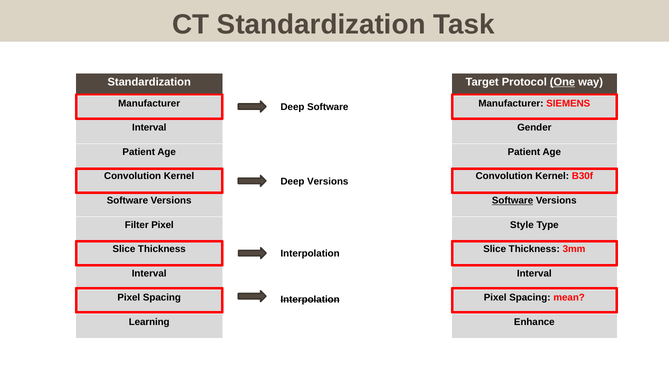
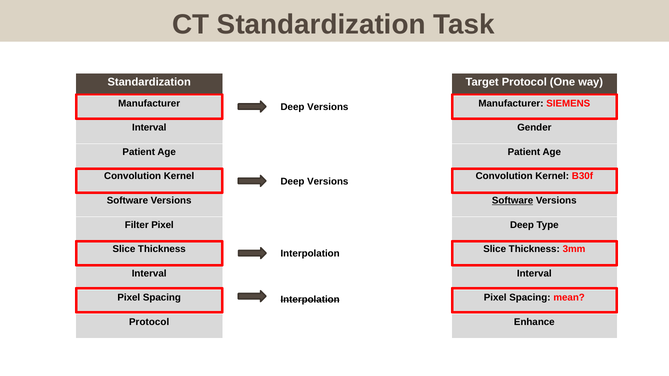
One underline: present -> none
Software at (328, 107): Software -> Versions
Style at (522, 225): Style -> Deep
Learning at (149, 322): Learning -> Protocol
